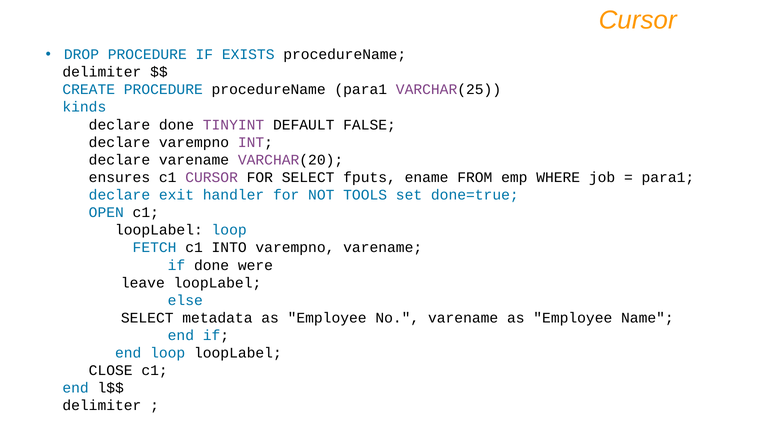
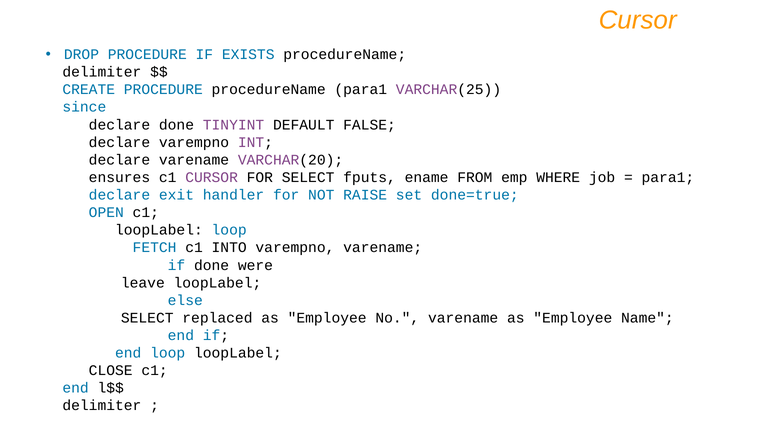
kinds: kinds -> since
TOOLS: TOOLS -> RAISE
metadata: metadata -> replaced
